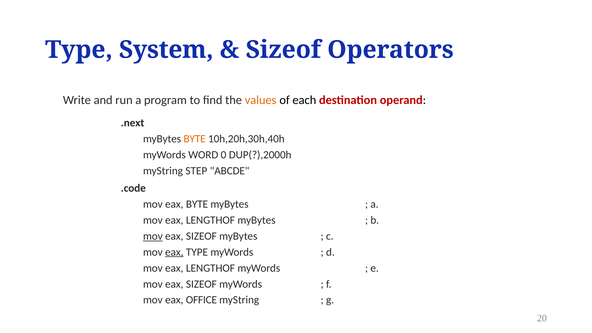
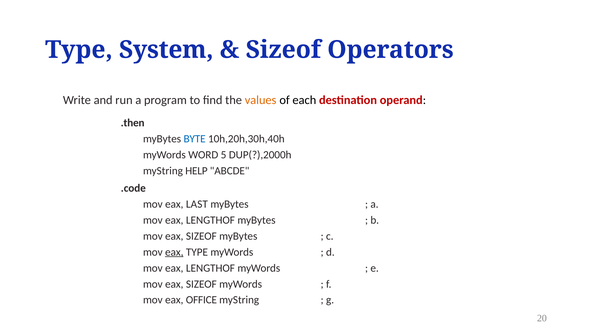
.next: .next -> .then
BYTE at (195, 139) colour: orange -> blue
0: 0 -> 5
STEP: STEP -> HELP
eax BYTE: BYTE -> LAST
mov at (153, 236) underline: present -> none
